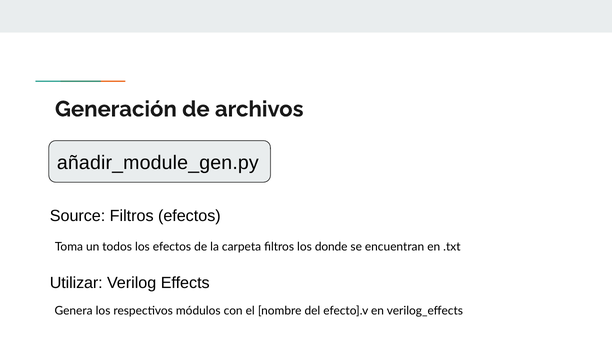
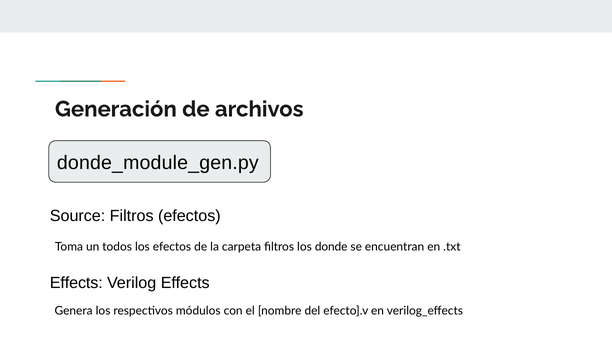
añadir_module_gen.py: añadir_module_gen.py -> donde_module_gen.py
Utilizar at (76, 283): Utilizar -> Effects
